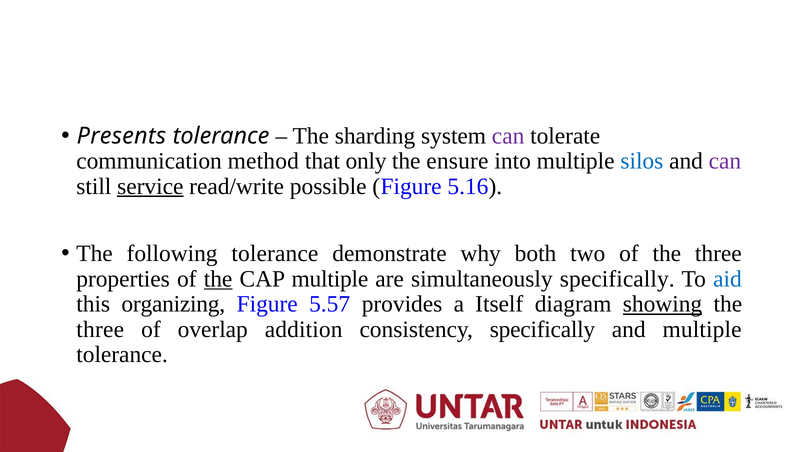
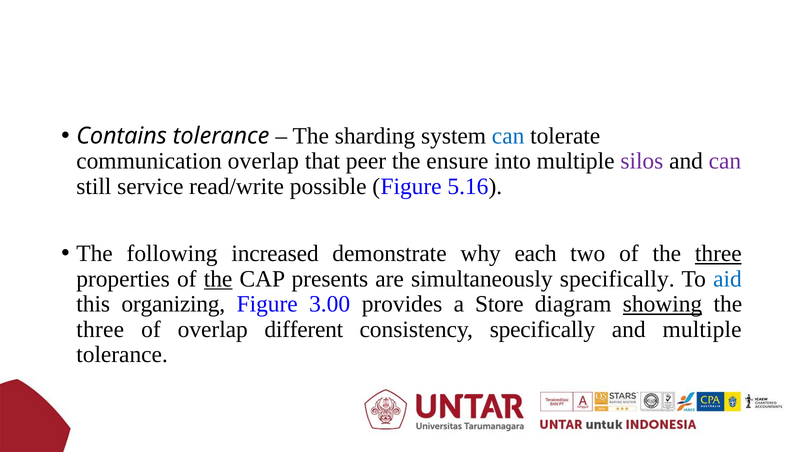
Presents: Presents -> Contains
can at (508, 136) colour: purple -> blue
communication method: method -> overlap
only: only -> peer
silos colour: blue -> purple
service underline: present -> none
following tolerance: tolerance -> increased
both: both -> each
three at (718, 254) underline: none -> present
CAP multiple: multiple -> presents
5.57: 5.57 -> 3.00
Itself: Itself -> Store
addition: addition -> different
